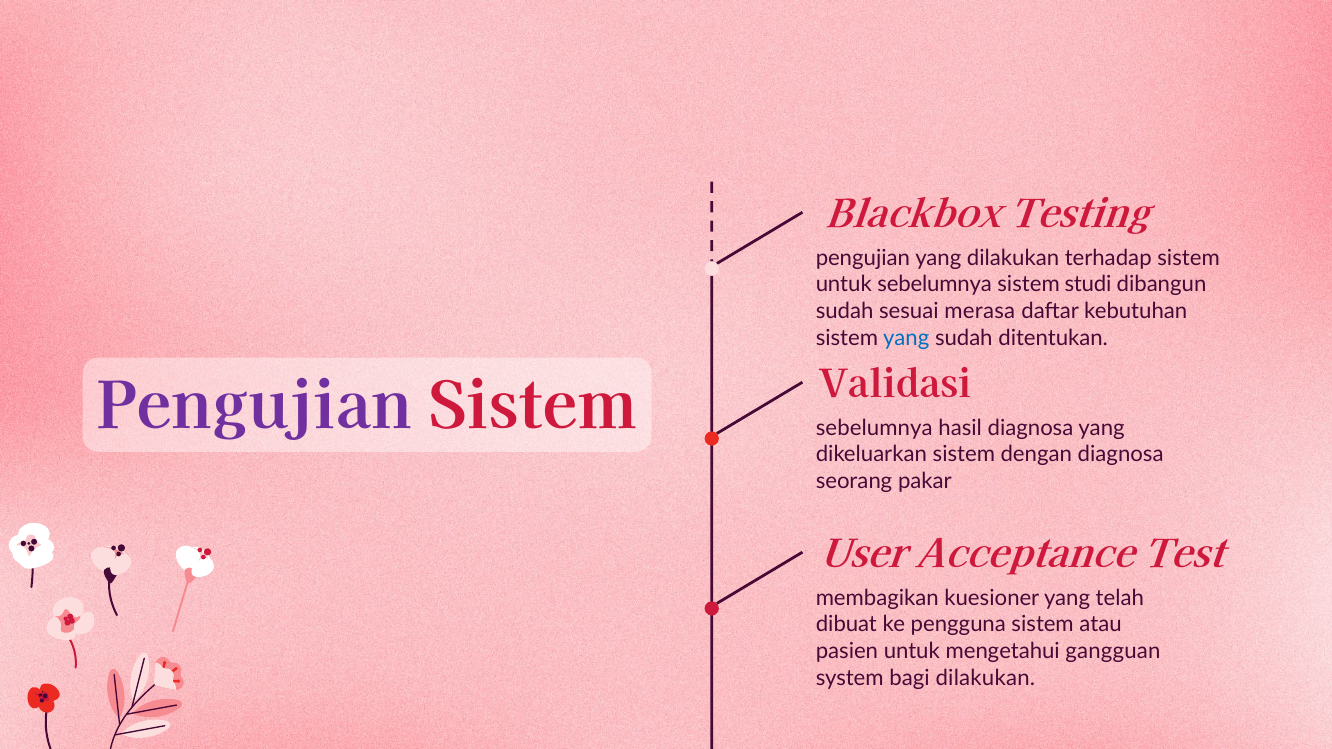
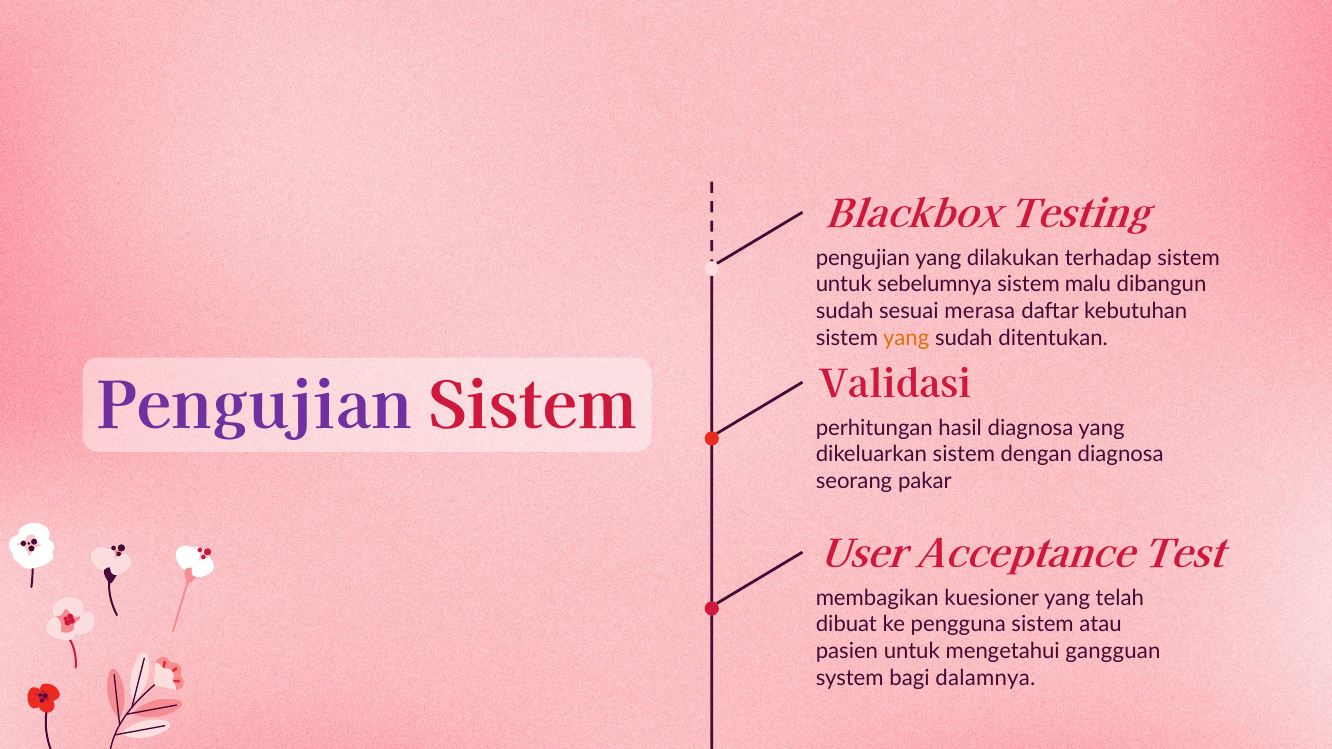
studi: studi -> malu
yang at (906, 338) colour: blue -> orange
sebelumnya at (874, 428): sebelumnya -> perhitungan
bagi dilakukan: dilakukan -> dalamnya
